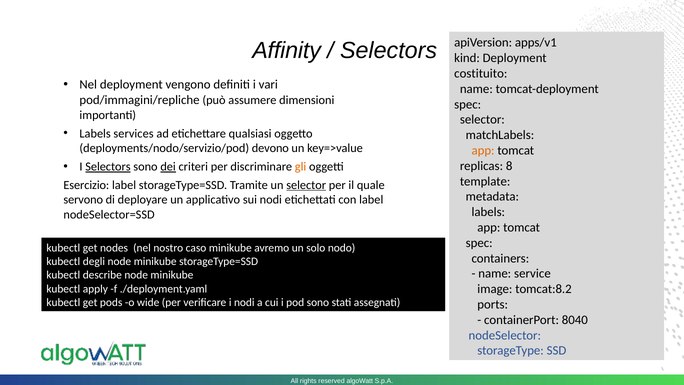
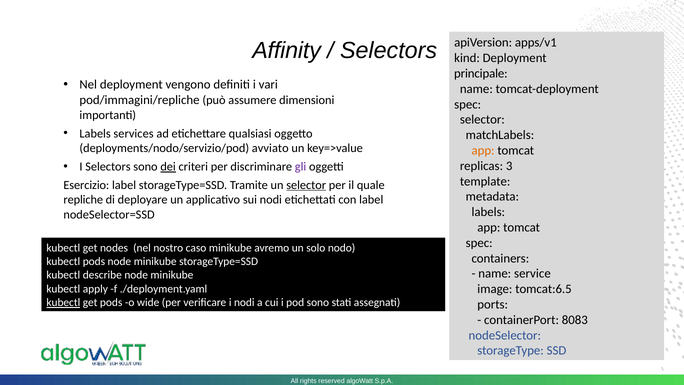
costituito: costituito -> principale
devono: devono -> avviato
Selectors at (108, 167) underline: present -> none
gli colour: orange -> purple
8: 8 -> 3
servono: servono -> repliche
kubectl degli: degli -> pods
tomcat:8.2: tomcat:8.2 -> tomcat:6.5
kubectl at (63, 302) underline: none -> present
8040: 8040 -> 8083
